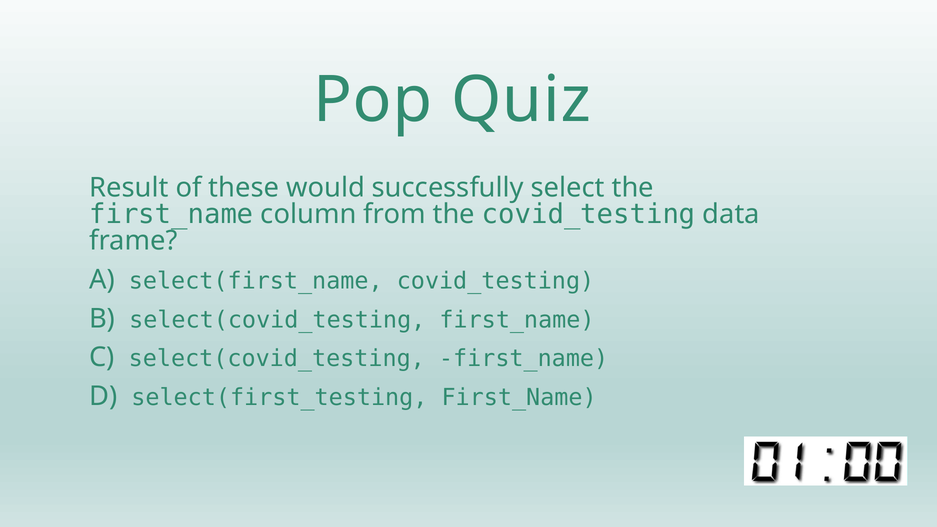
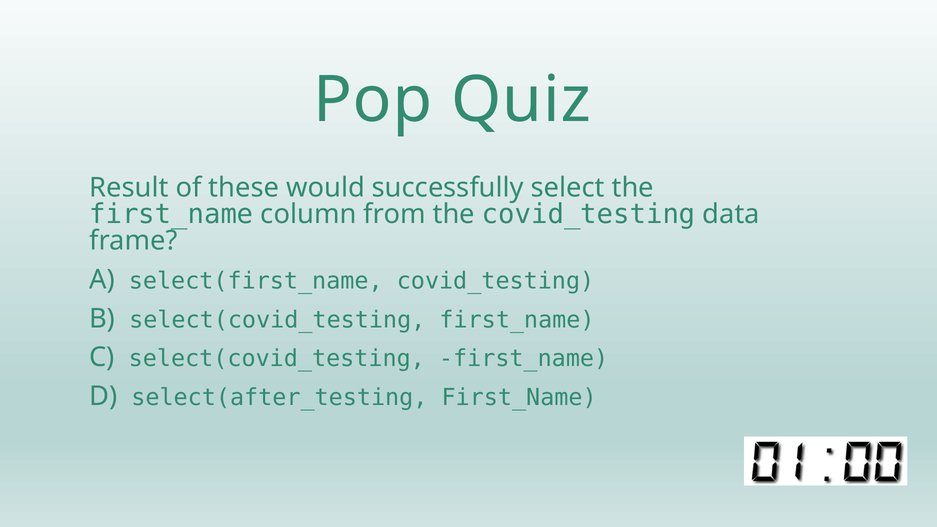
select(first_testing: select(first_testing -> select(after_testing
